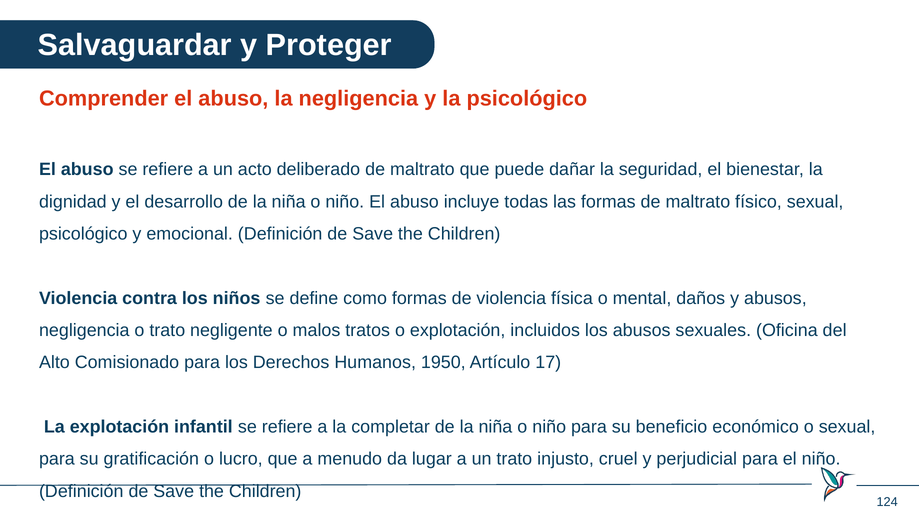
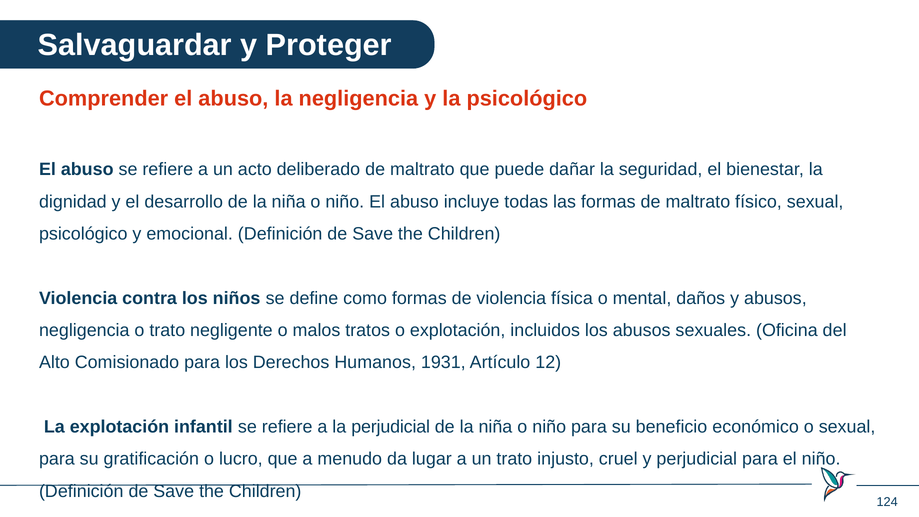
1950: 1950 -> 1931
17: 17 -> 12
la completar: completar -> perjudicial
